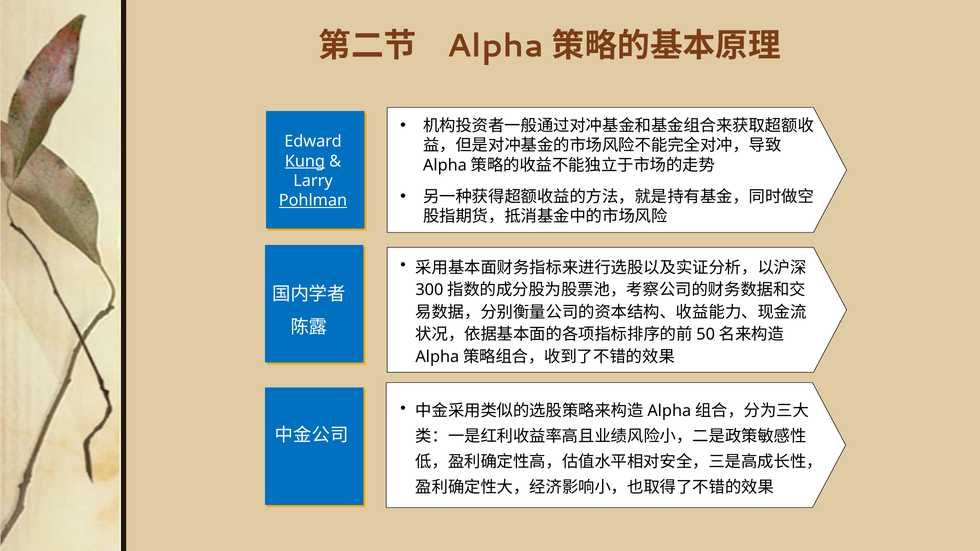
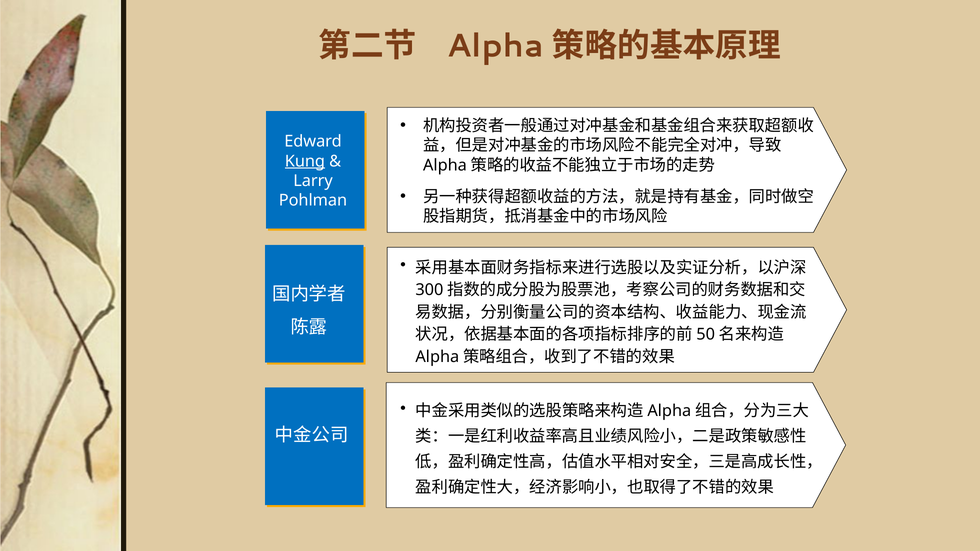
Pohlman underline: present -> none
